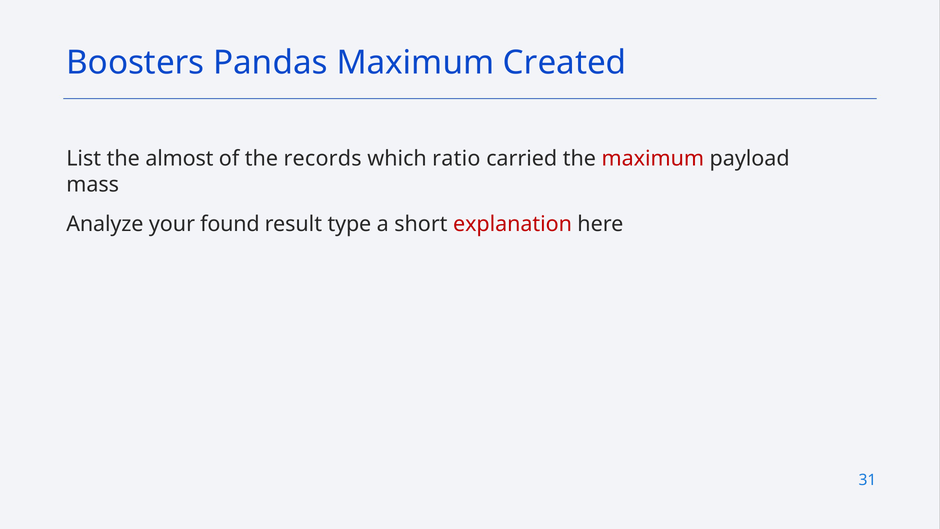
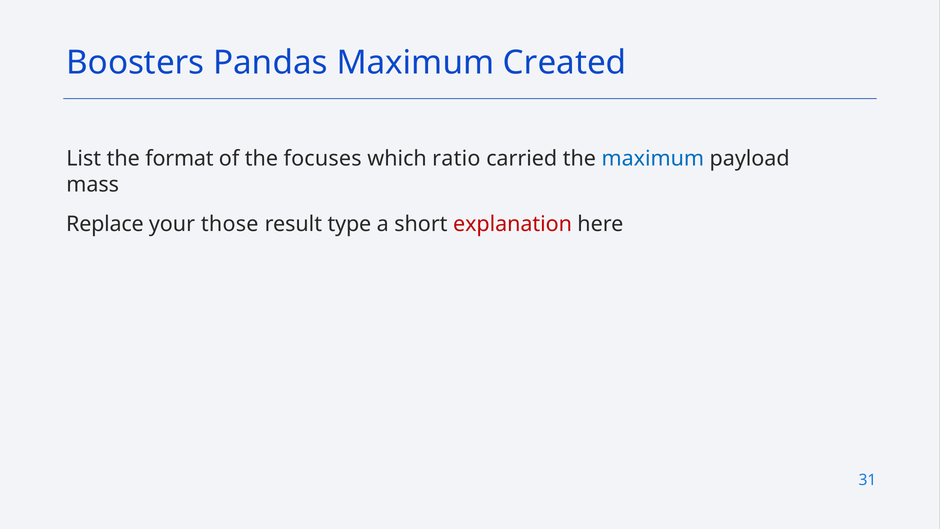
almost: almost -> format
records: records -> focuses
maximum at (653, 159) colour: red -> blue
Analyze: Analyze -> Replace
found: found -> those
